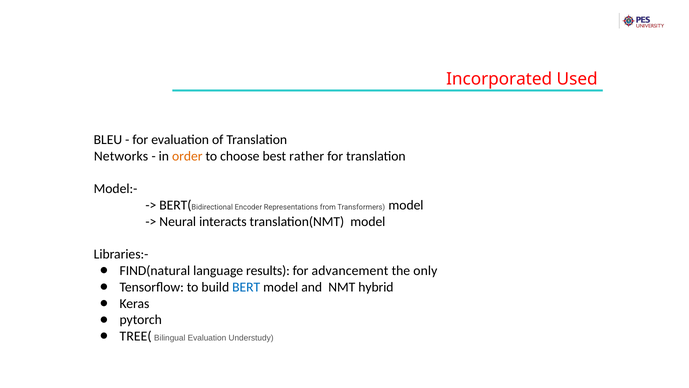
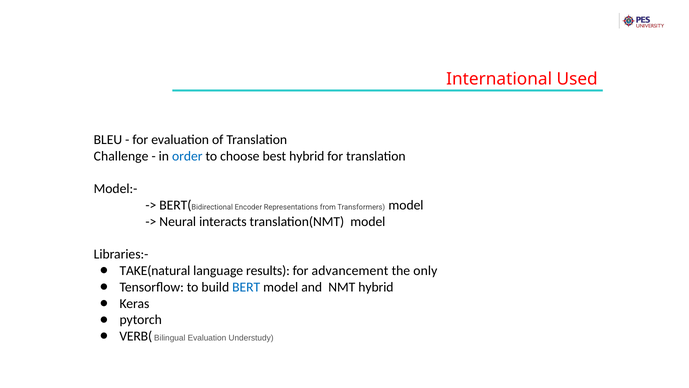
Incorporated: Incorporated -> International
Networks: Networks -> Challenge
order colour: orange -> blue
best rather: rather -> hybrid
FIND(natural: FIND(natural -> TAKE(natural
TREE(: TREE( -> VERB(
